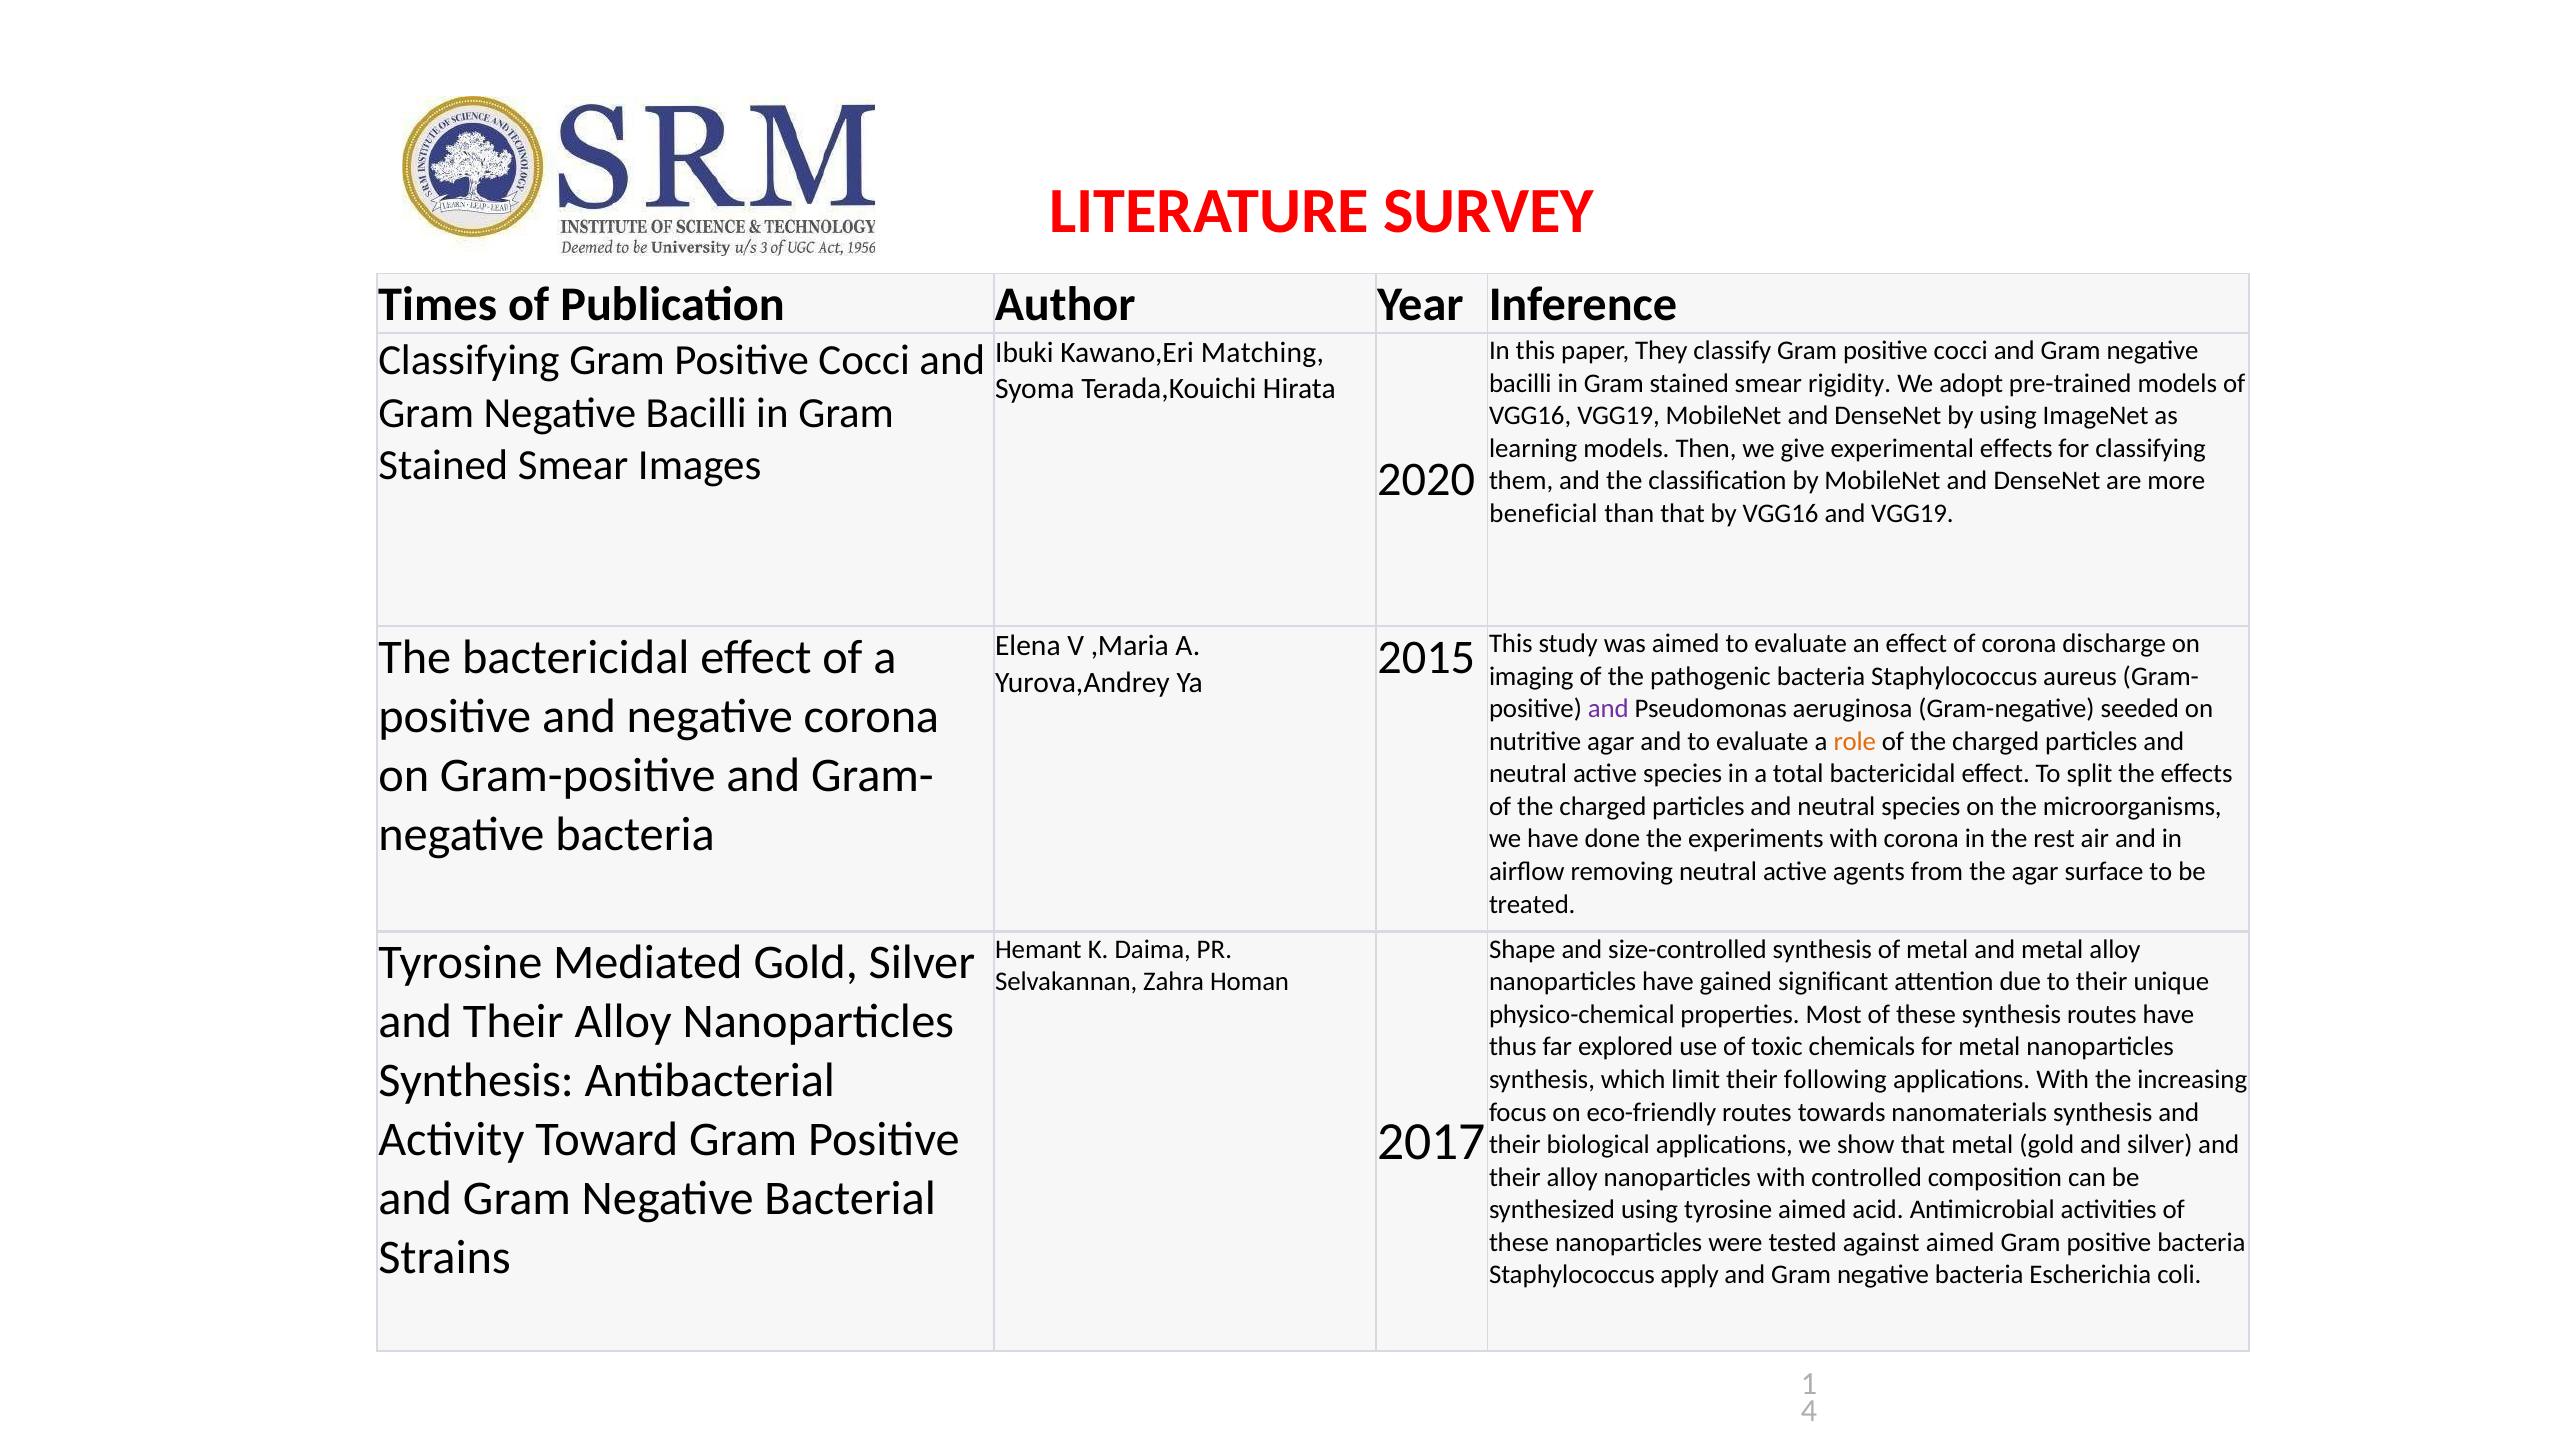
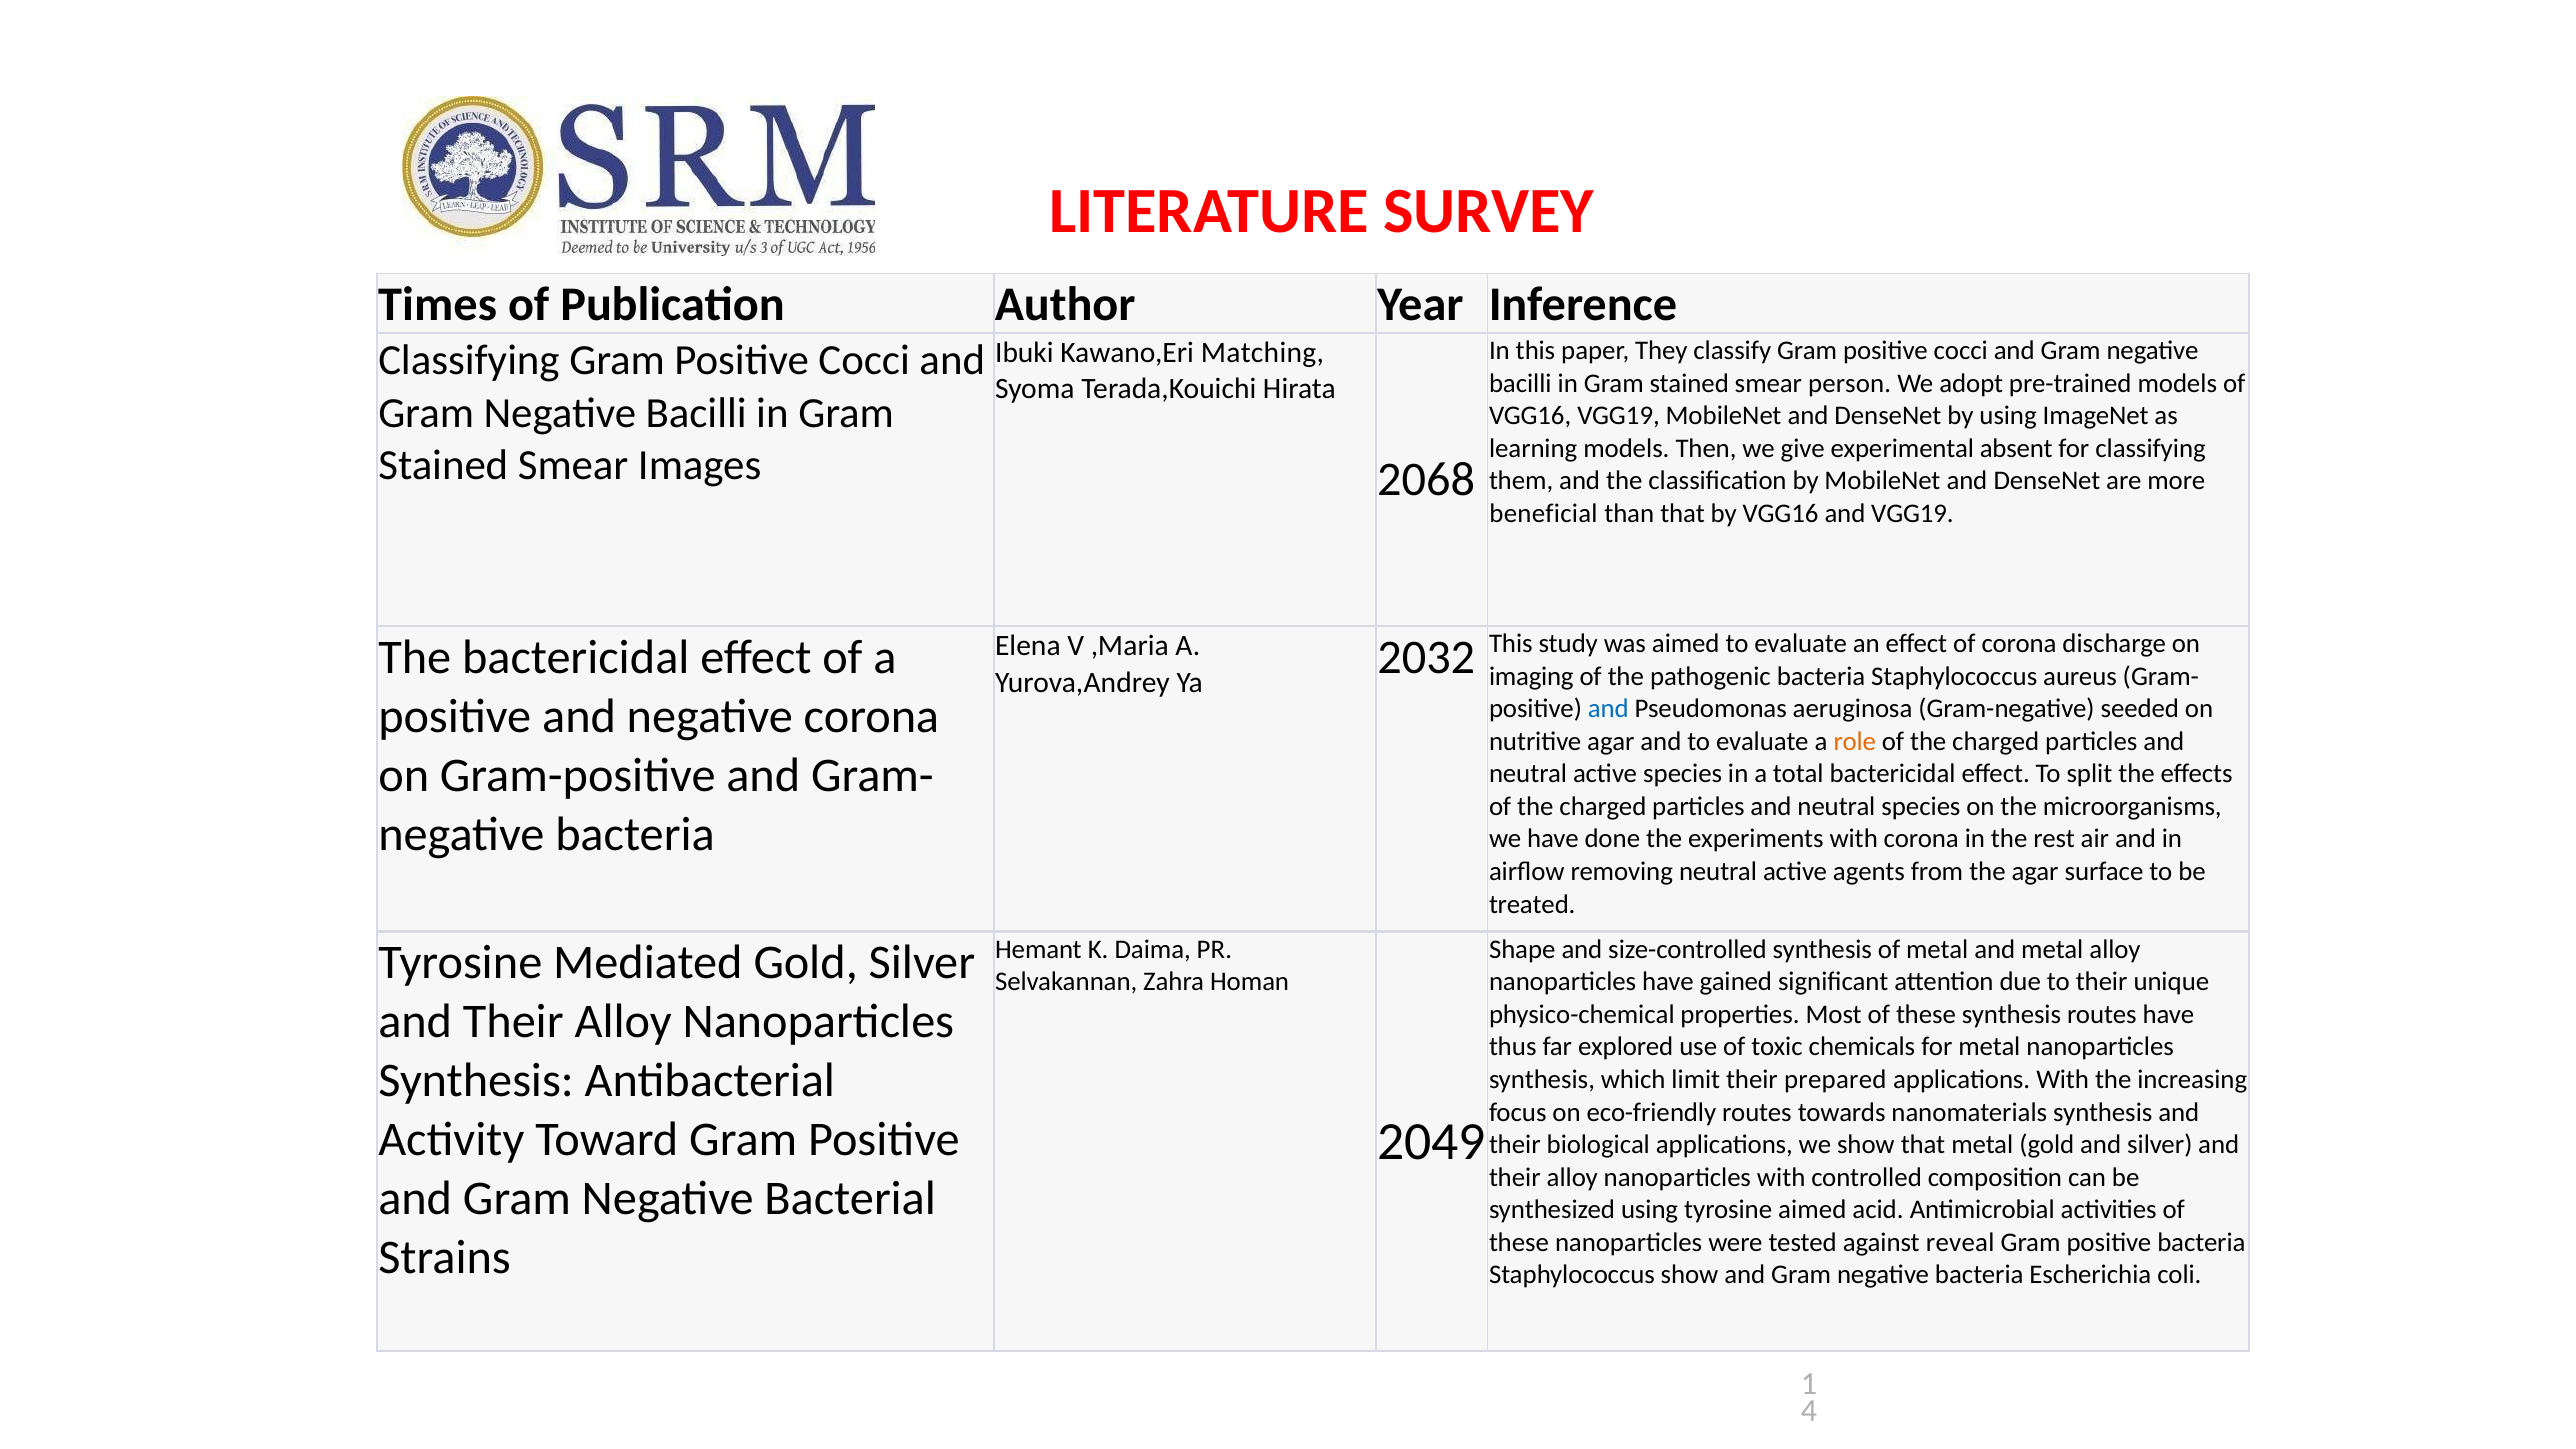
rigidity: rigidity -> person
experimental effects: effects -> absent
2020: 2020 -> 2068
2015: 2015 -> 2032
and at (1608, 709) colour: purple -> blue
following: following -> prepared
2017: 2017 -> 2049
against aimed: aimed -> reveal
Staphylococcus apply: apply -> show
